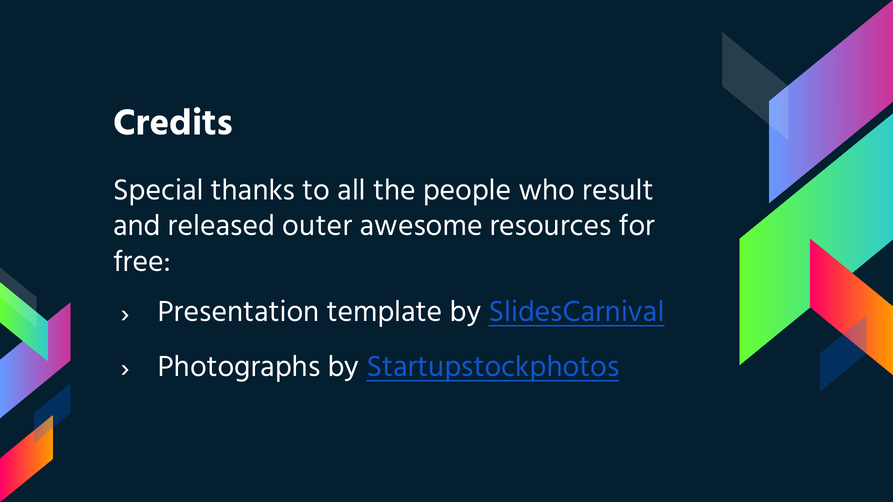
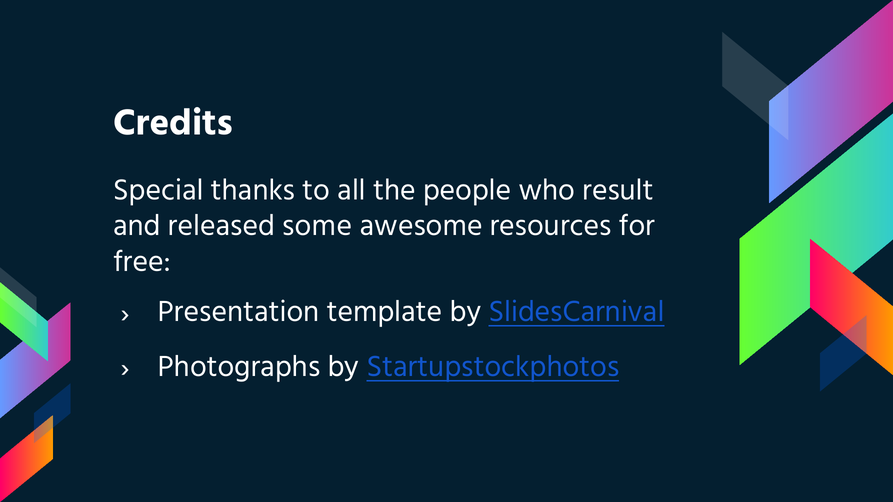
outer: outer -> some
